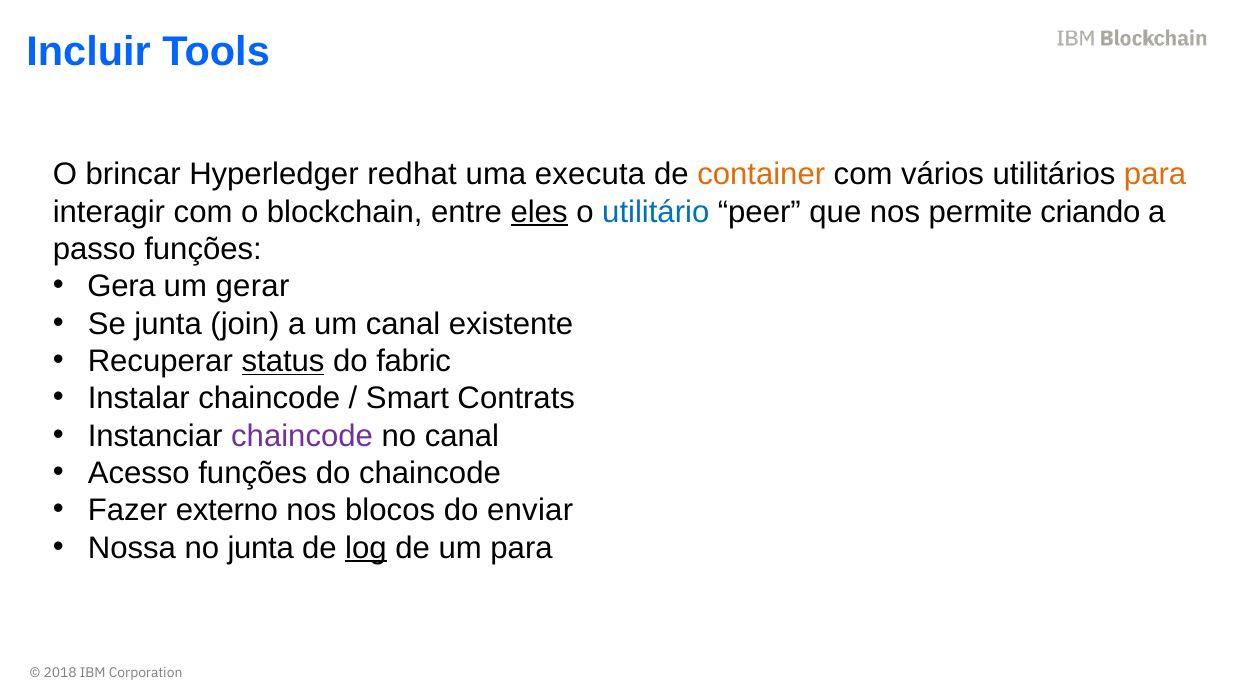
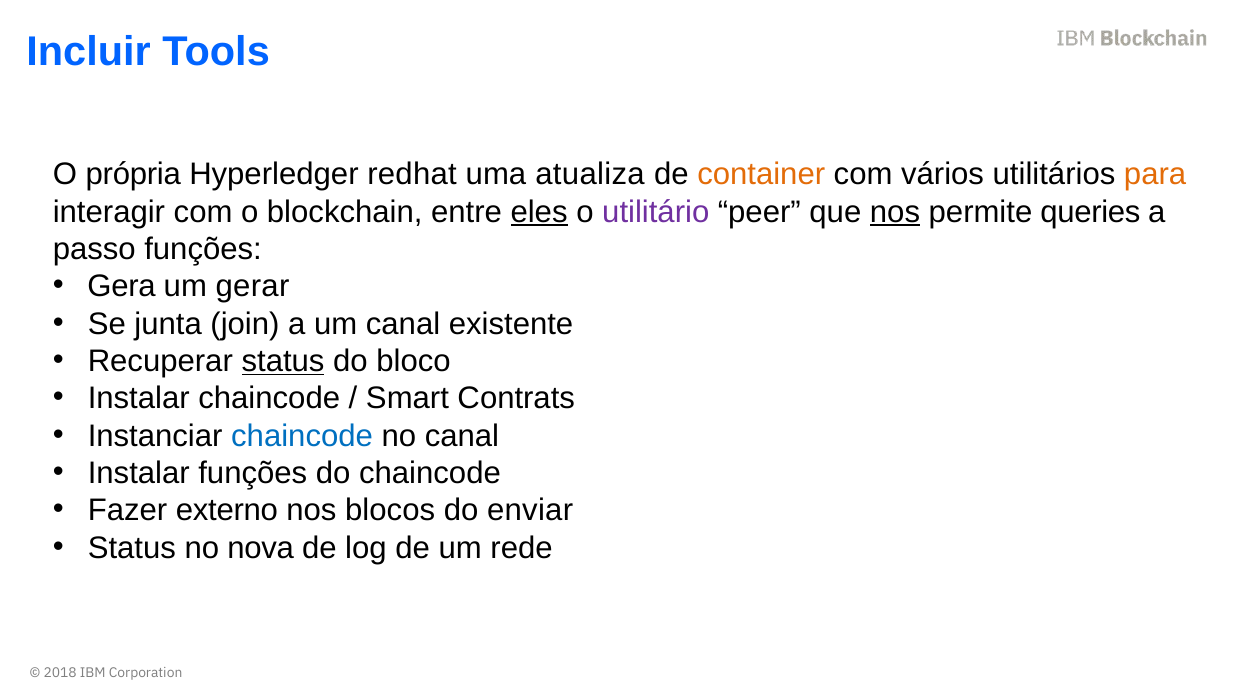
brincar: brincar -> própria
executa: executa -> atualiza
utilitário colour: blue -> purple
nos at (895, 212) underline: none -> present
criando: criando -> queries
fabric: fabric -> bloco
chaincode at (302, 436) colour: purple -> blue
Acesso at (139, 473): Acesso -> Instalar
Nossa at (132, 548): Nossa -> Status
no junta: junta -> nova
log underline: present -> none
um para: para -> rede
